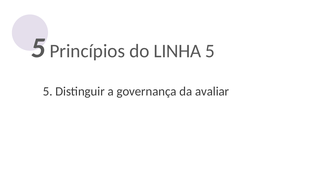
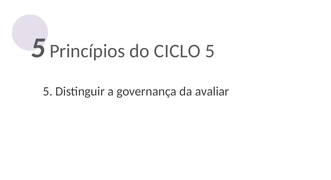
LINHA: LINHA -> CICLO
